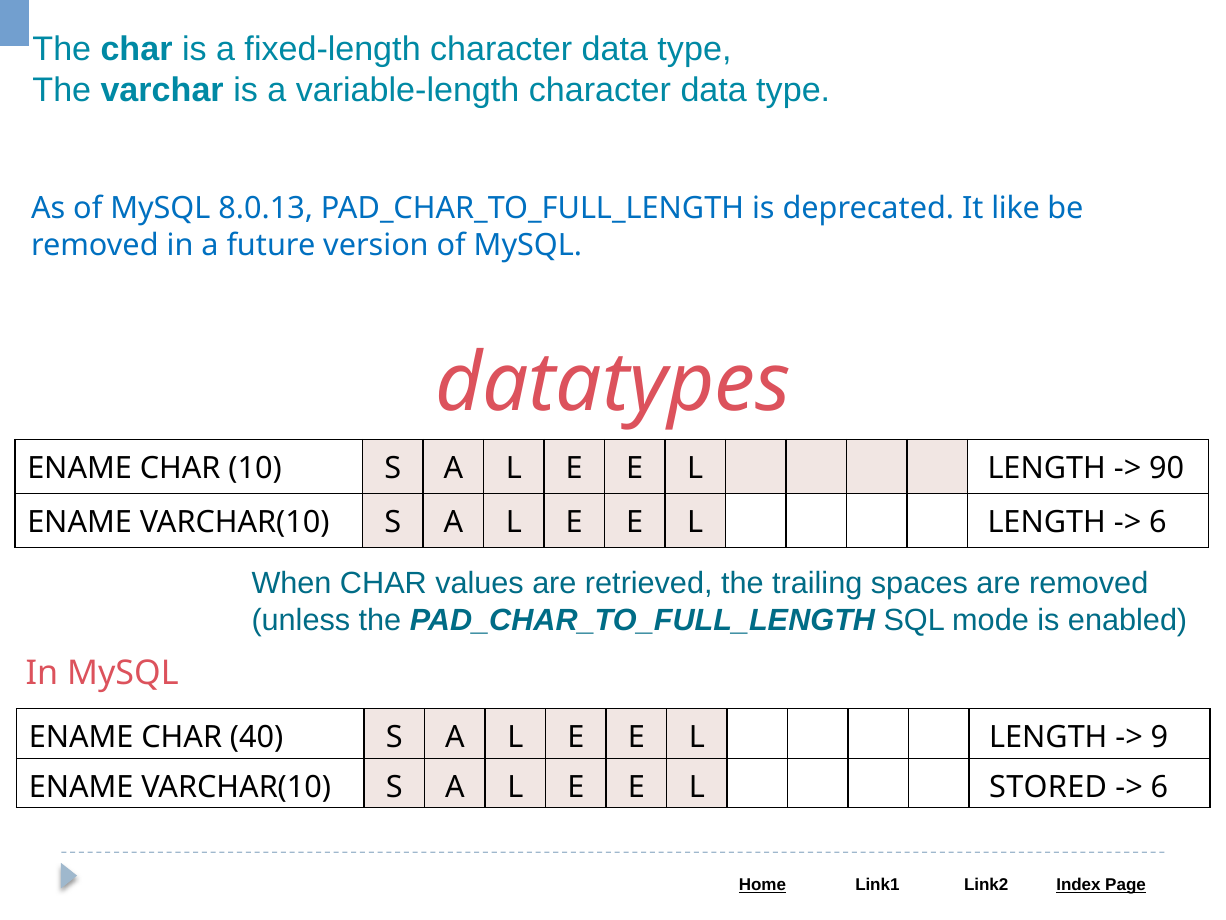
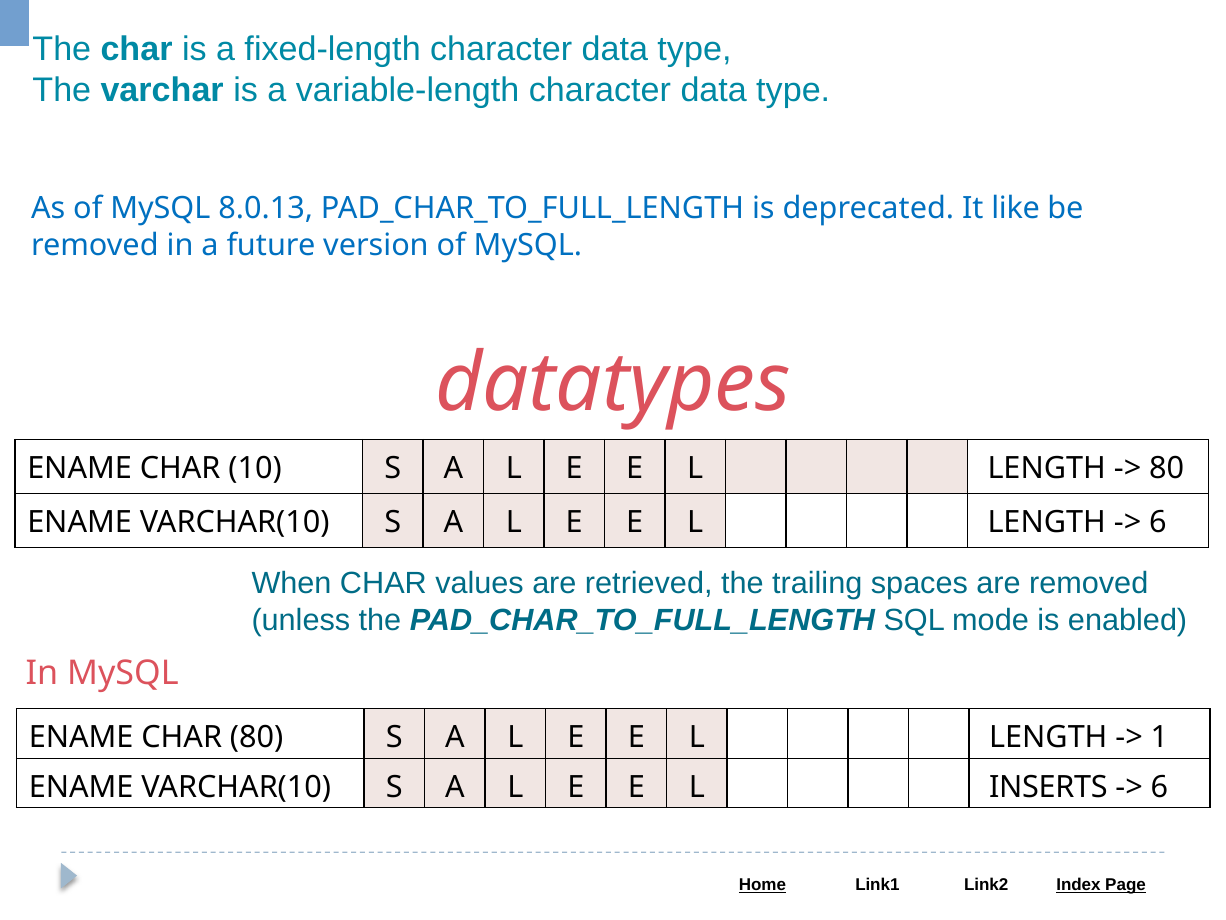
90 at (1167, 468): 90 -> 80
CHAR 40: 40 -> 80
9: 9 -> 1
STORED: STORED -> INSERTS
